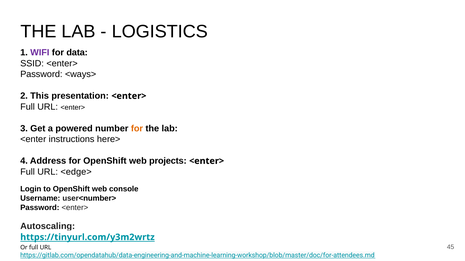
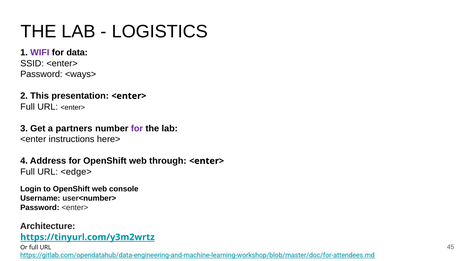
powered: powered -> partners
for at (137, 129) colour: orange -> purple
projects: projects -> through
Autoscaling: Autoscaling -> Architecture
